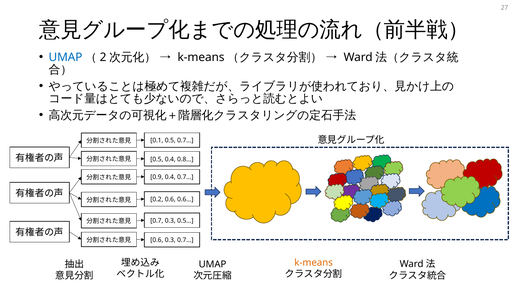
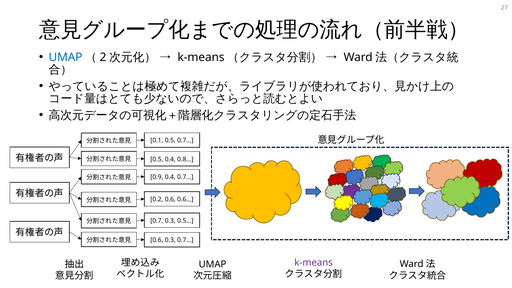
k-means at (314, 263) colour: orange -> purple
